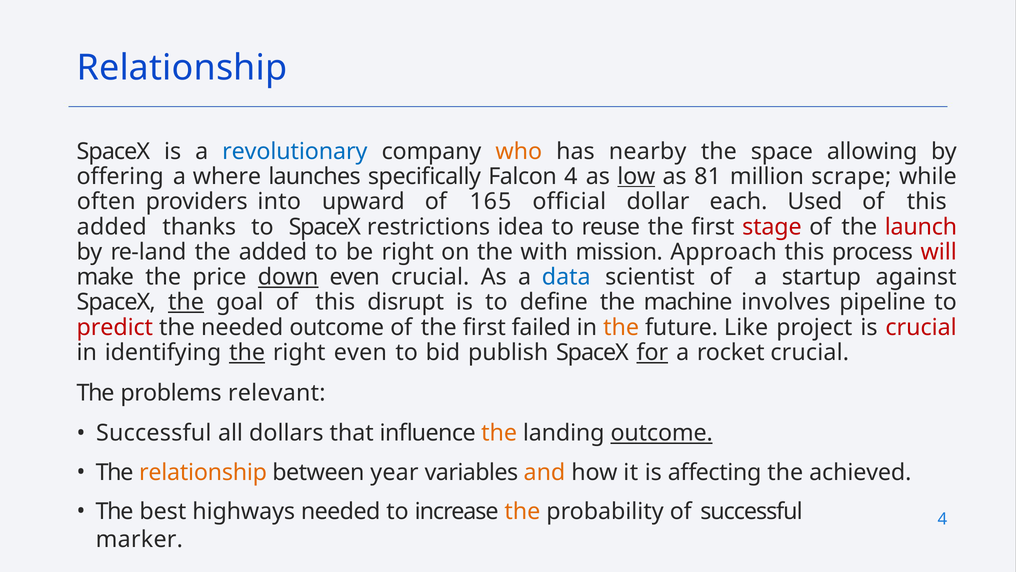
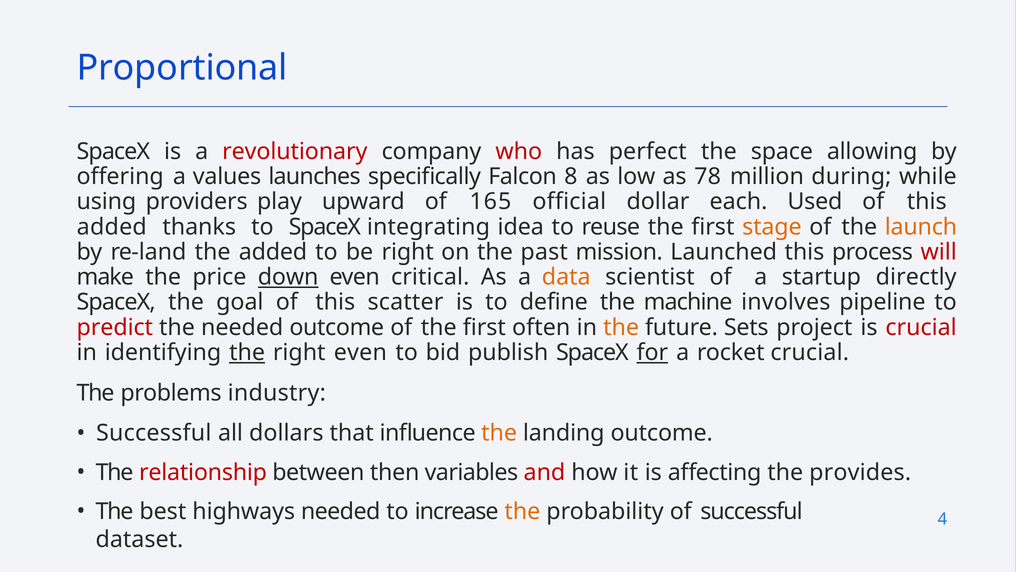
Relationship at (182, 68): Relationship -> Proportional
revolutionary colour: blue -> red
who colour: orange -> red
nearby: nearby -> perfect
where: where -> values
Falcon 4: 4 -> 8
low underline: present -> none
81: 81 -> 78
scrape: scrape -> during
often: often -> using
into: into -> play
restrictions: restrictions -> integrating
stage colour: red -> orange
launch colour: red -> orange
with: with -> past
Approach: Approach -> Launched
even crucial: crucial -> critical
data colour: blue -> orange
against: against -> directly
the at (186, 302) underline: present -> none
disrupt: disrupt -> scatter
failed: failed -> often
Like: Like -> Sets
relevant: relevant -> industry
outcome at (662, 433) underline: present -> none
relationship at (203, 472) colour: orange -> red
year: year -> then
and colour: orange -> red
achieved: achieved -> provides
marker: marker -> dataset
